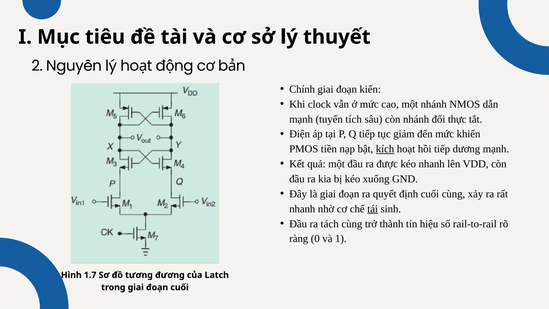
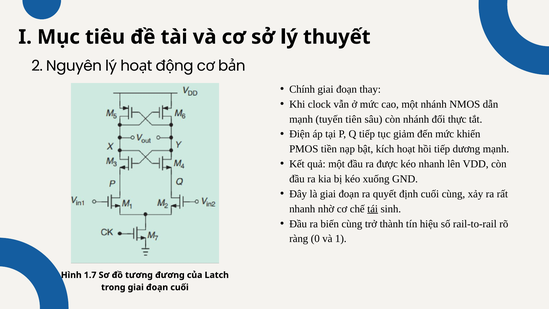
kiến: kiến -> thay
tích: tích -> tiên
kích underline: present -> none
tách: tách -> biến
